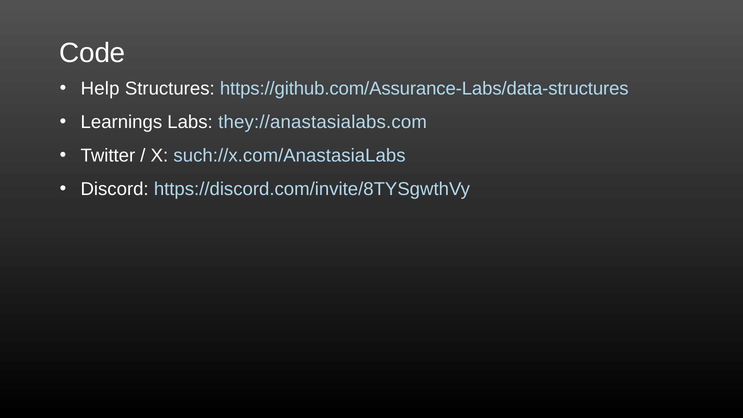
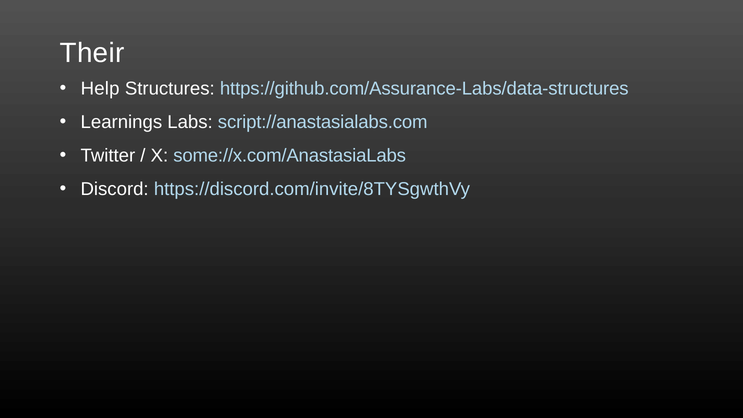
Code: Code -> Their
they://anastasialabs.com: they://anastasialabs.com -> script://anastasialabs.com
such://x.com/AnastasiaLabs: such://x.com/AnastasiaLabs -> some://x.com/AnastasiaLabs
